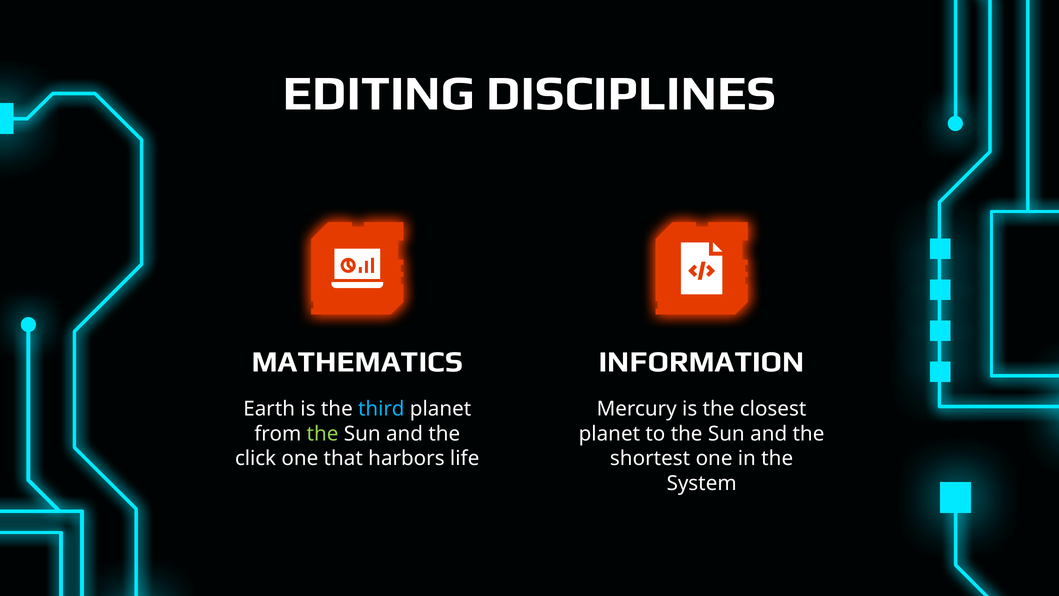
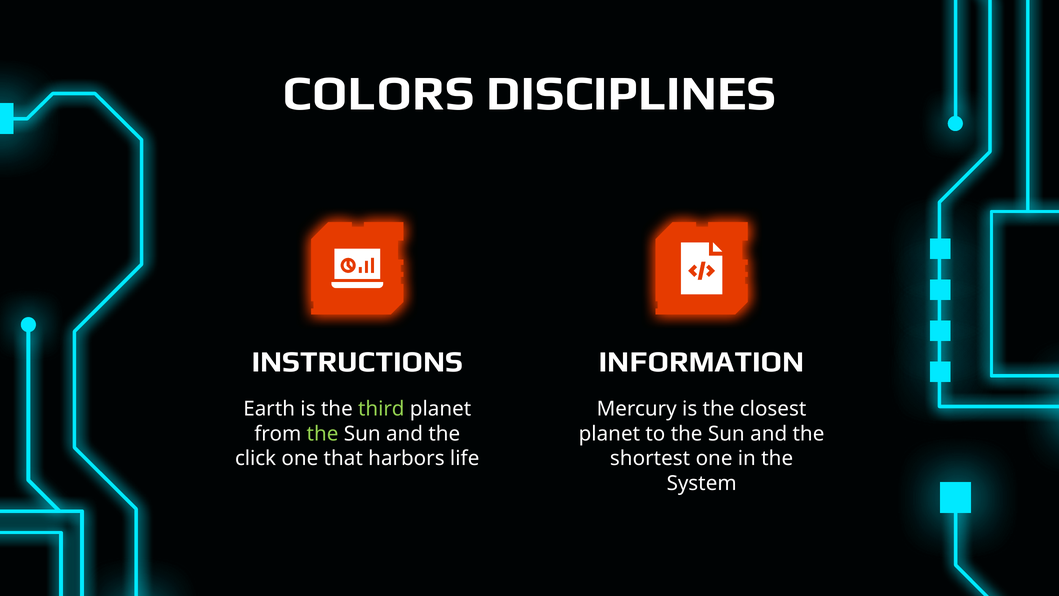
EDITING: EDITING -> COLORS
MATHEMATICS: MATHEMATICS -> INSTRUCTIONS
third colour: light blue -> light green
